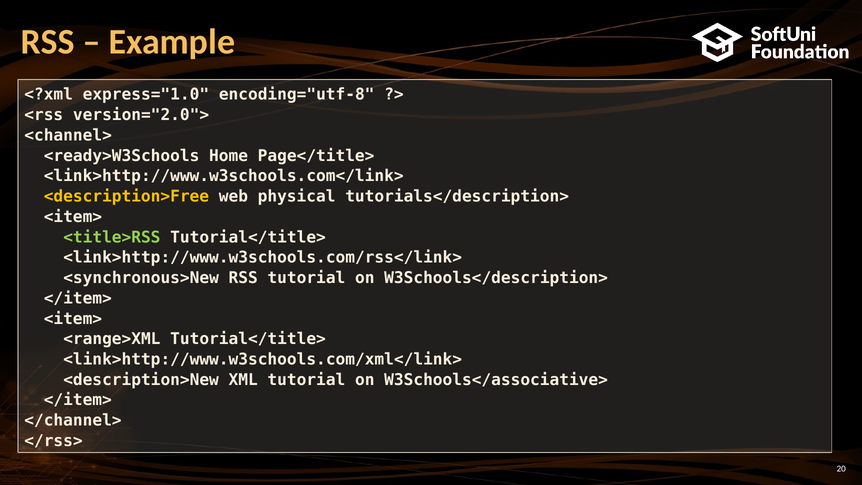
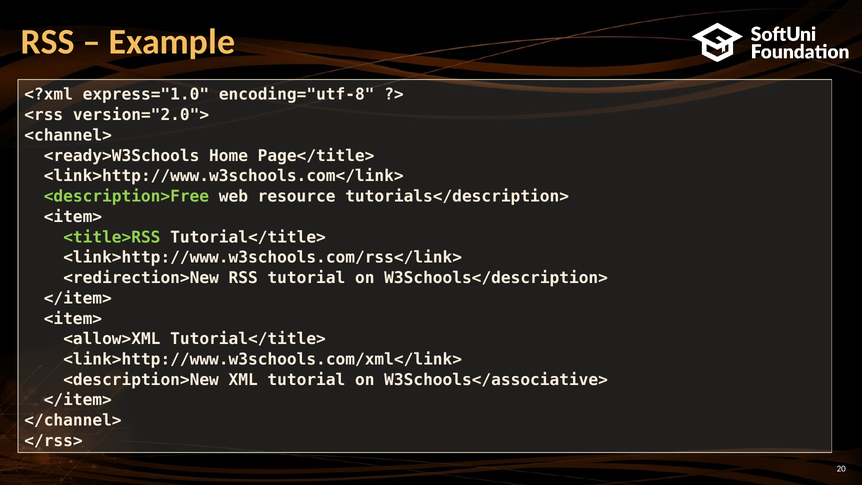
<description>Free colour: yellow -> light green
physical: physical -> resource
<synchronous>New: <synchronous>New -> <redirection>New
<range>XML: <range>XML -> <allow>XML
